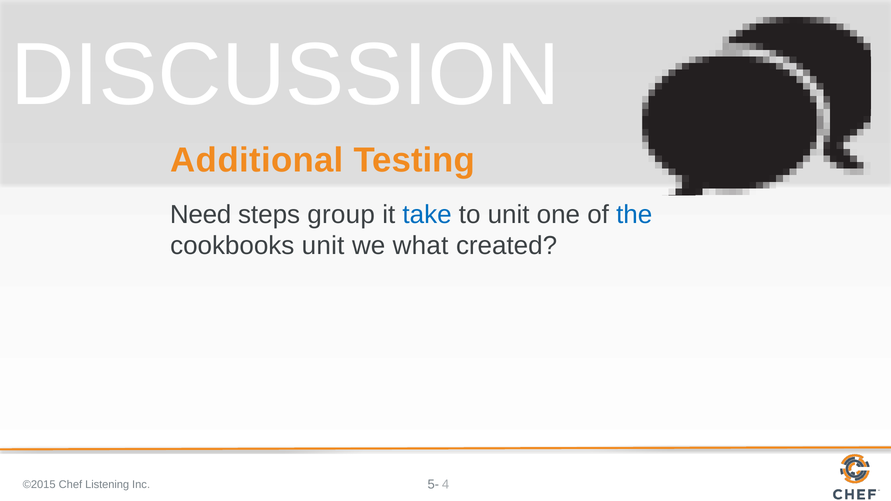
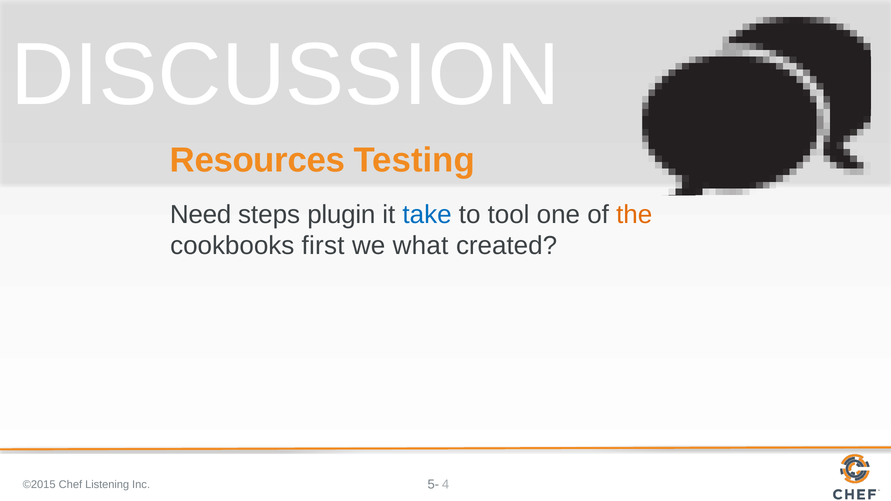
Additional: Additional -> Resources
group: group -> plugin
to unit: unit -> tool
the colour: blue -> orange
cookbooks unit: unit -> first
